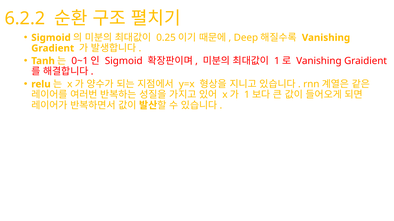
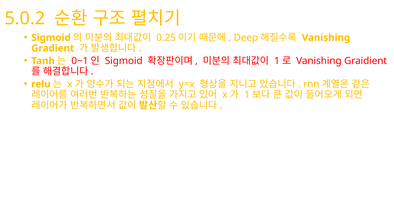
6.2.2: 6.2.2 -> 5.0.2
